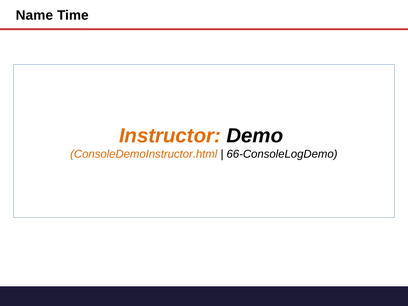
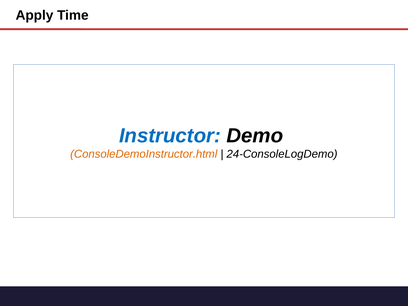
Name: Name -> Apply
Instructor colour: orange -> blue
66-ConsoleLogDemo: 66-ConsoleLogDemo -> 24-ConsoleLogDemo
